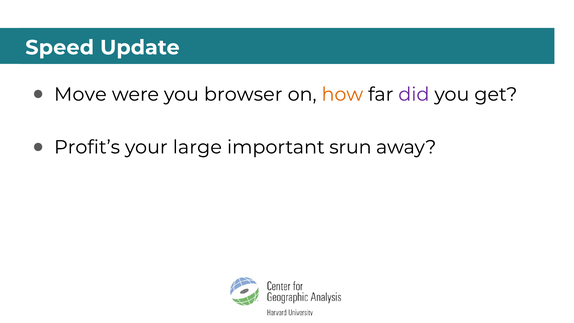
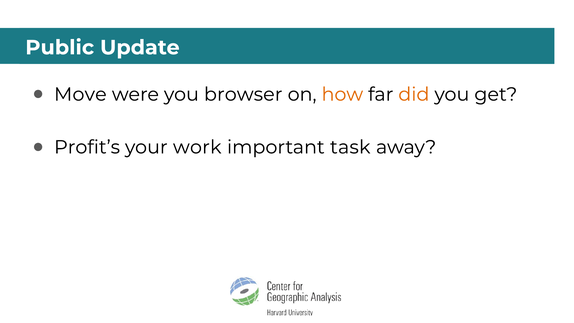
Speed: Speed -> Public
did colour: purple -> orange
large: large -> work
srun: srun -> task
